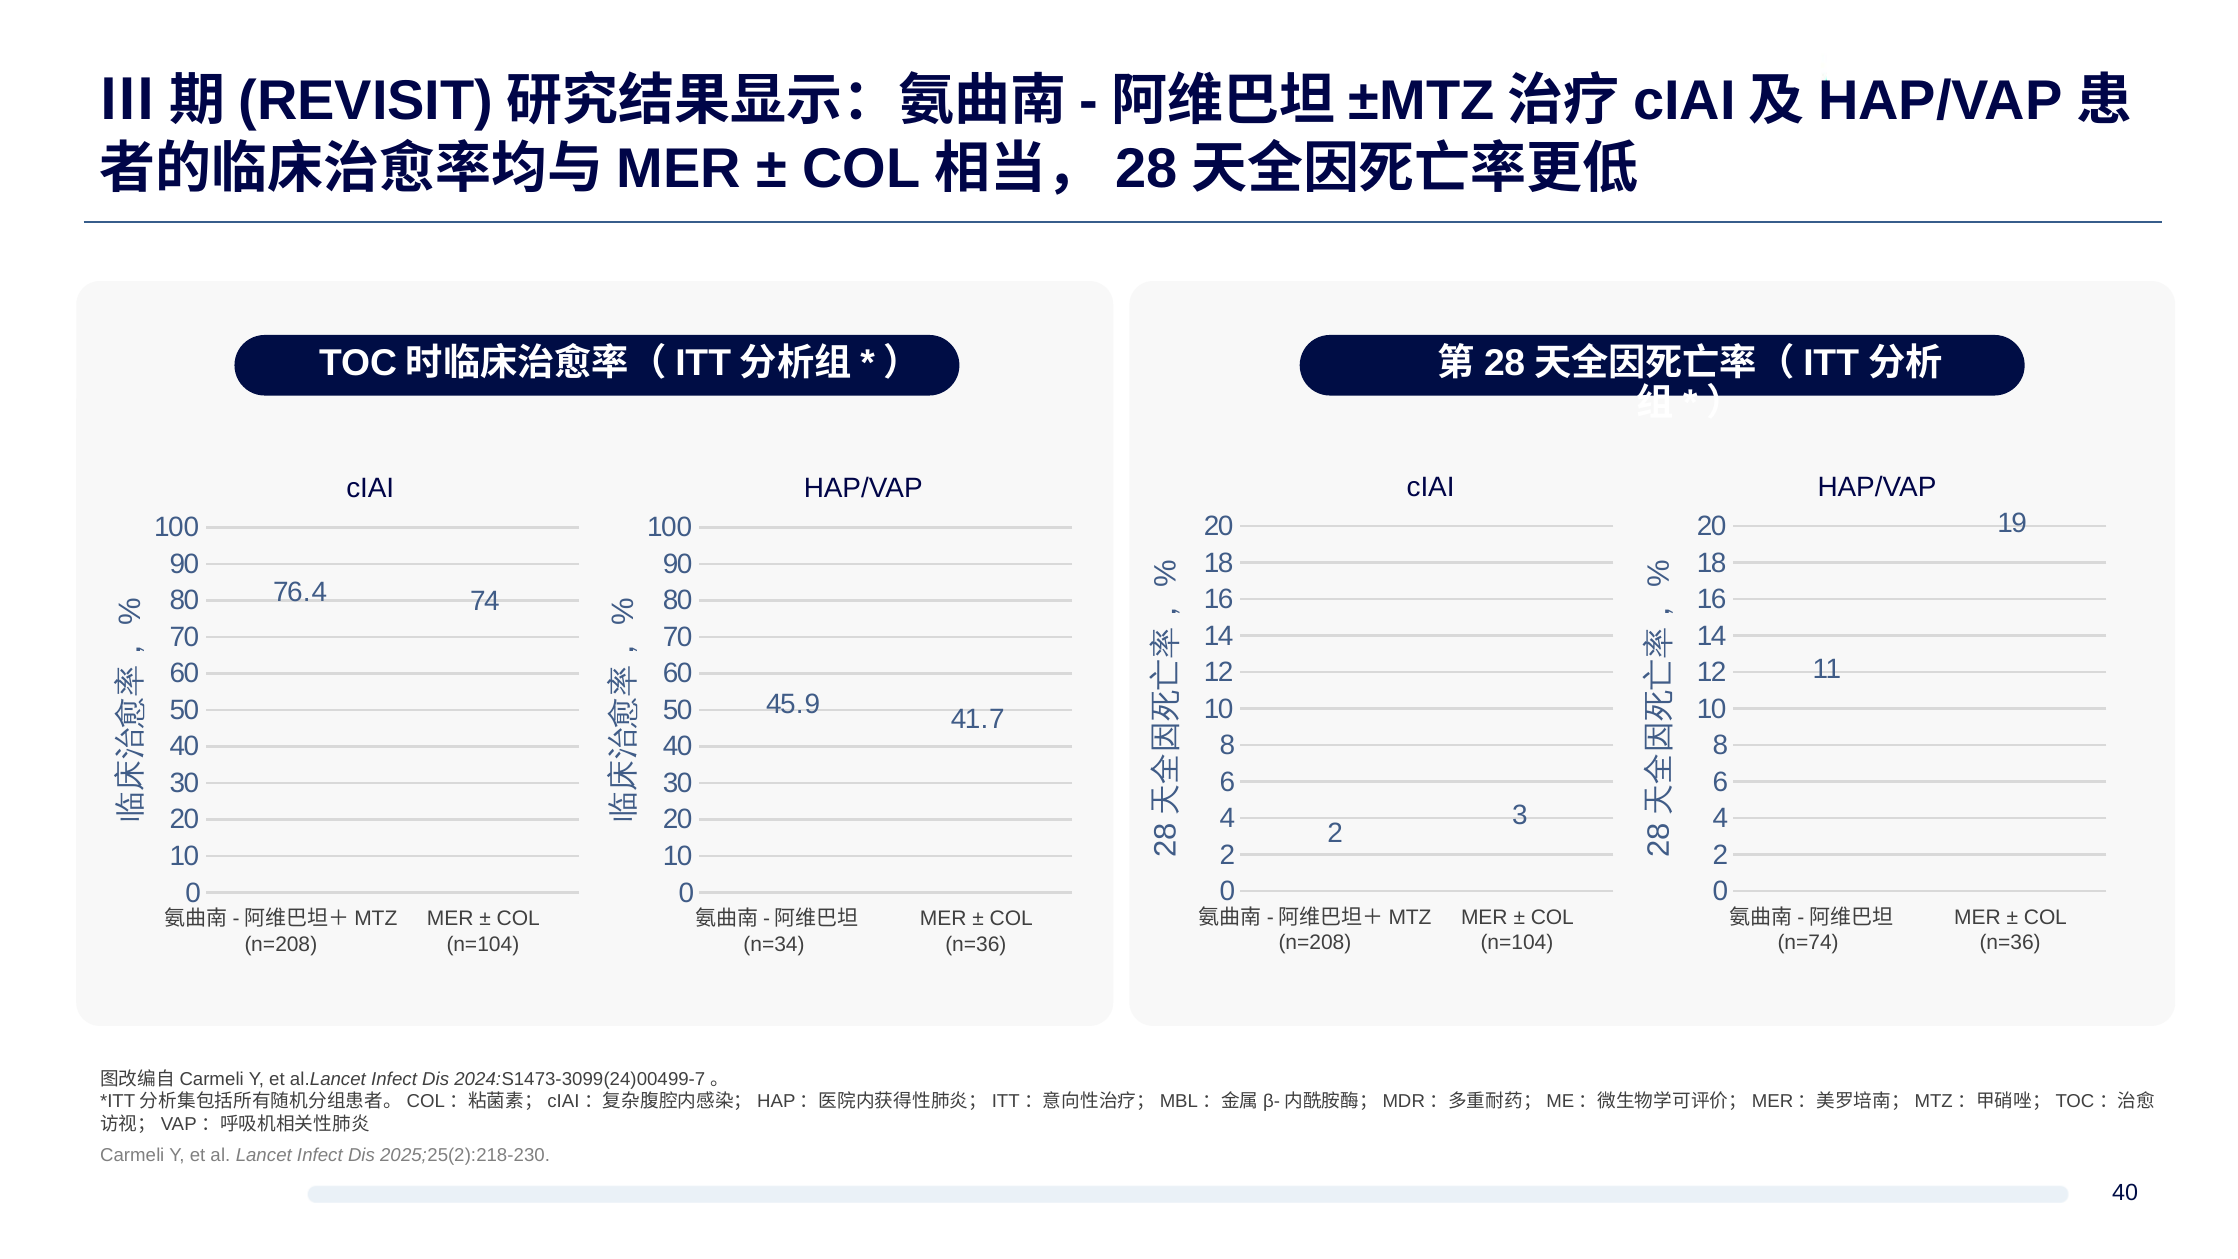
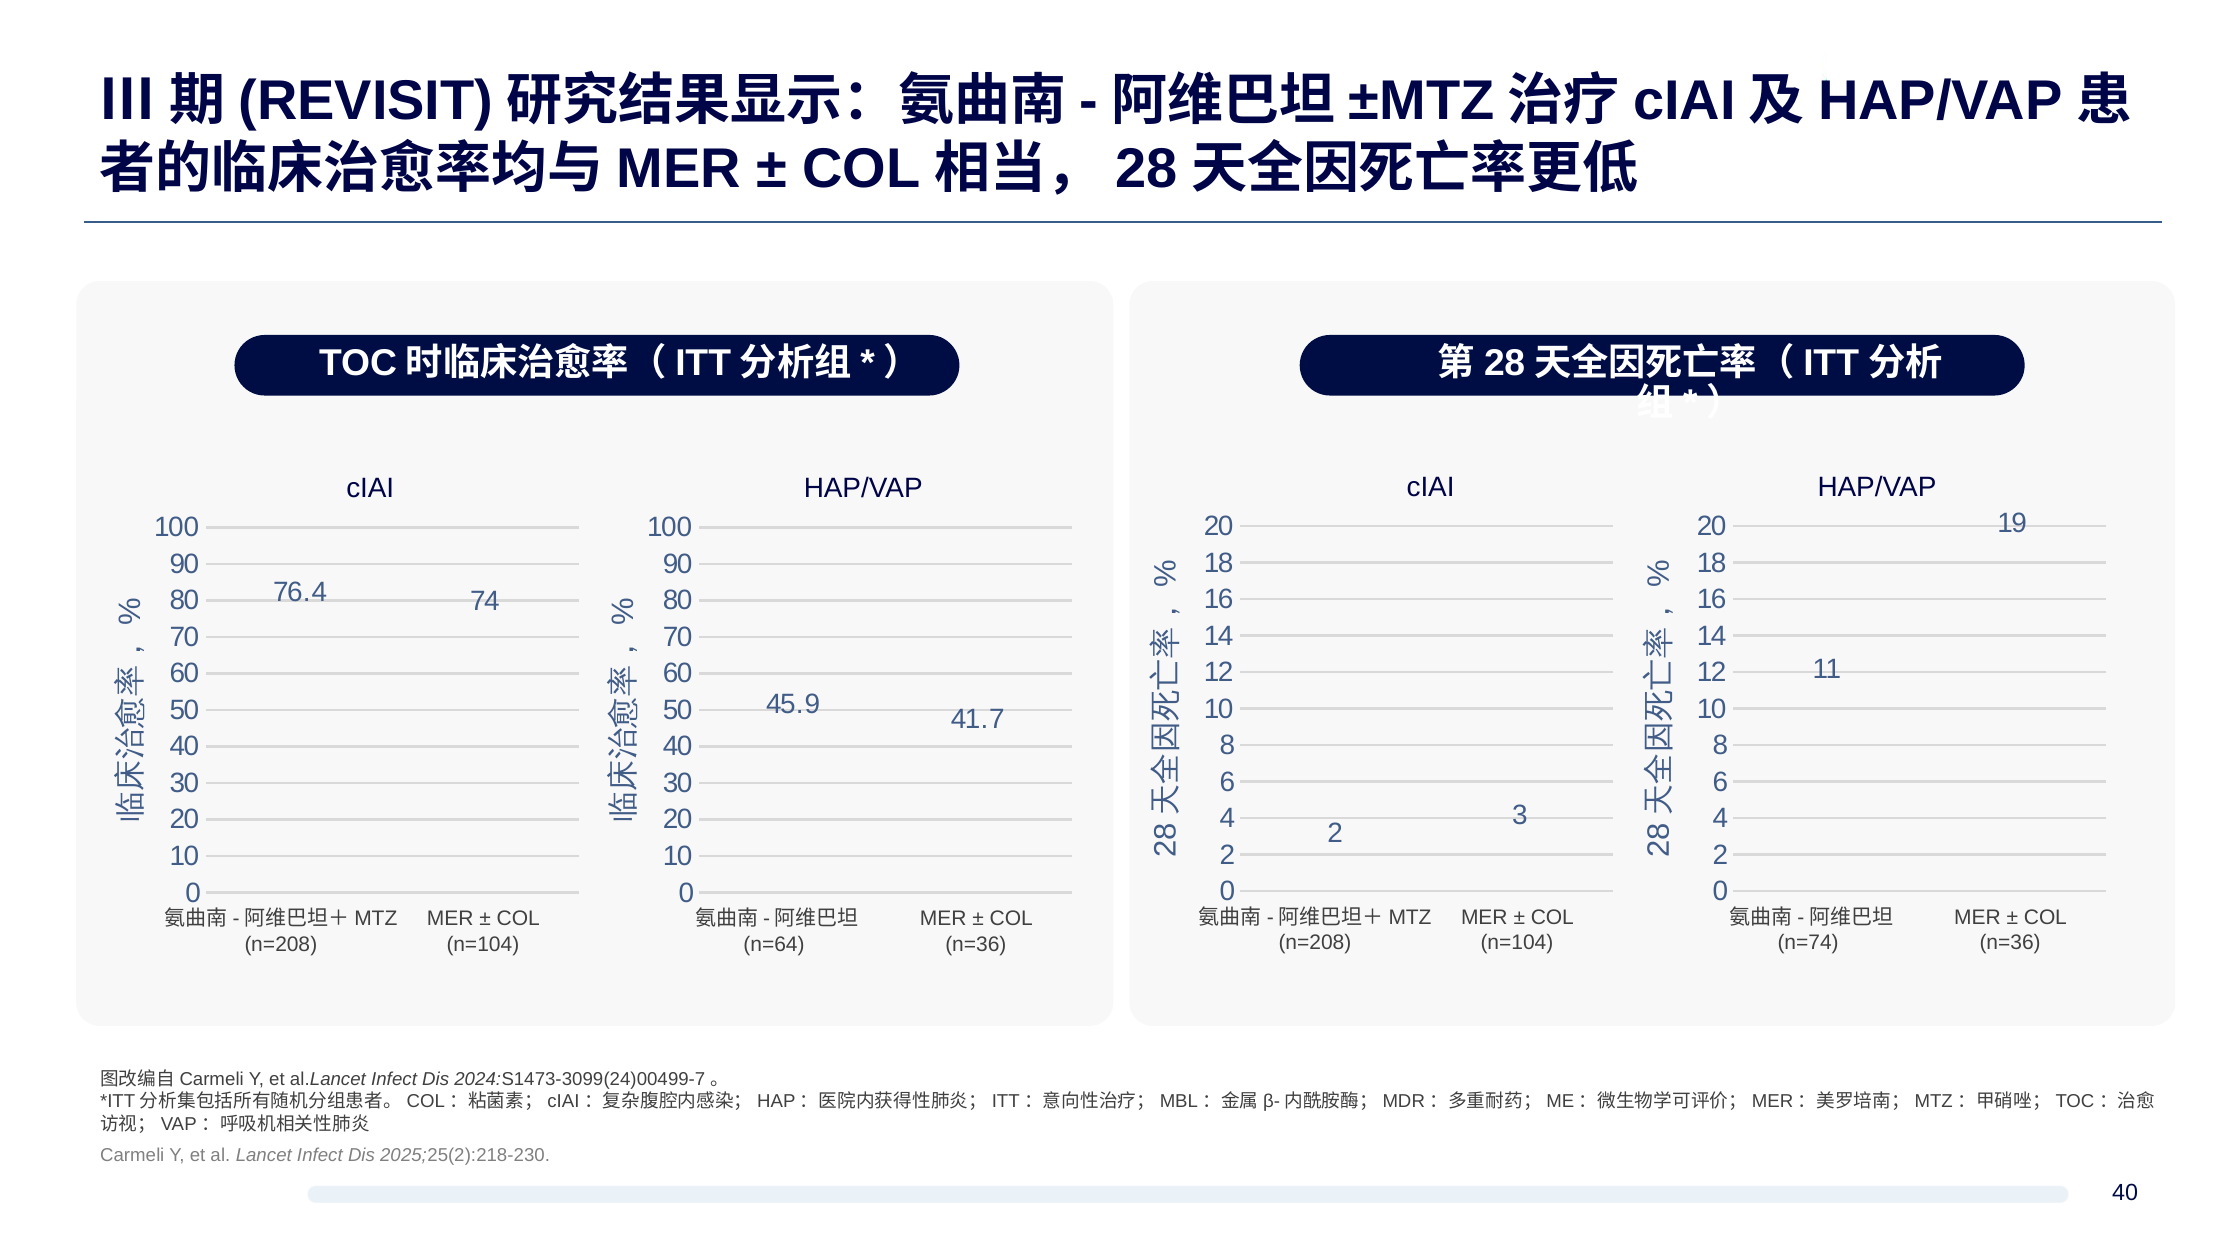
n=34: n=34 -> n=64
